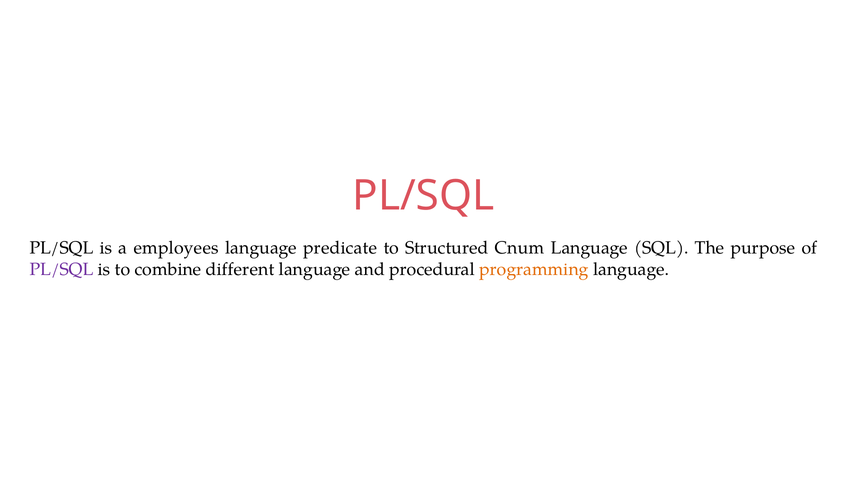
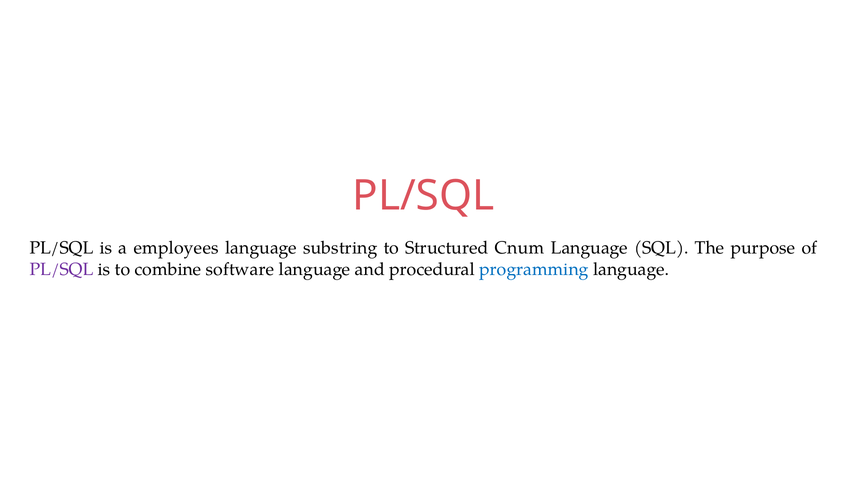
predicate: predicate -> substring
different: different -> software
programming colour: orange -> blue
